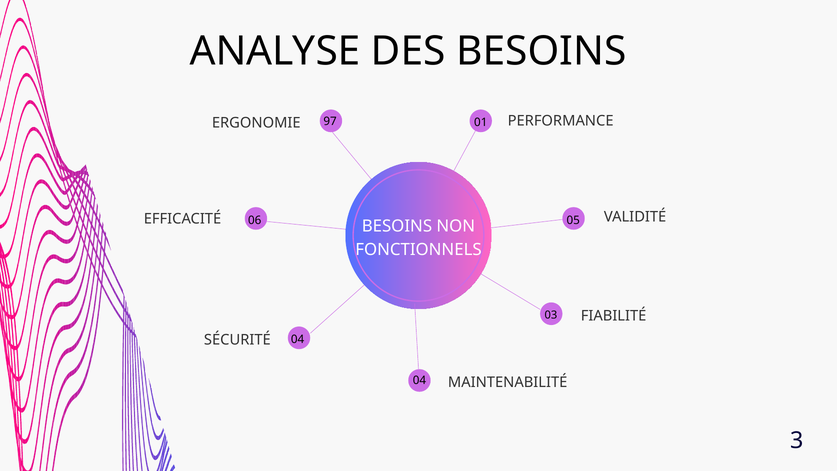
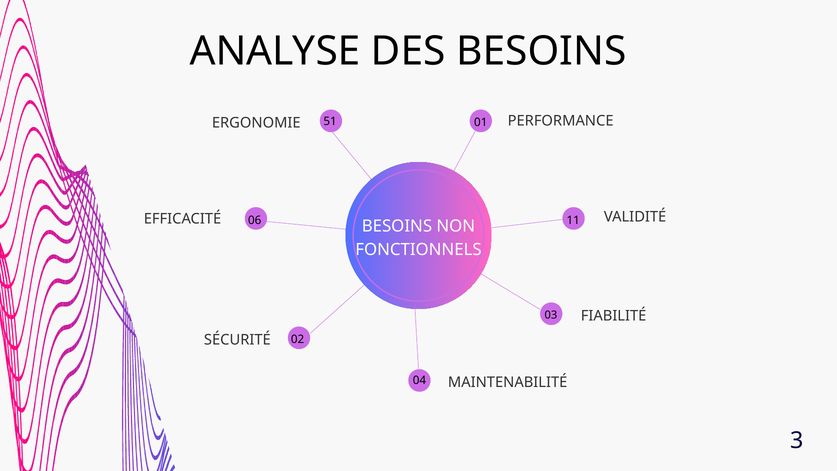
97: 97 -> 51
05: 05 -> 11
04 at (298, 339): 04 -> 02
